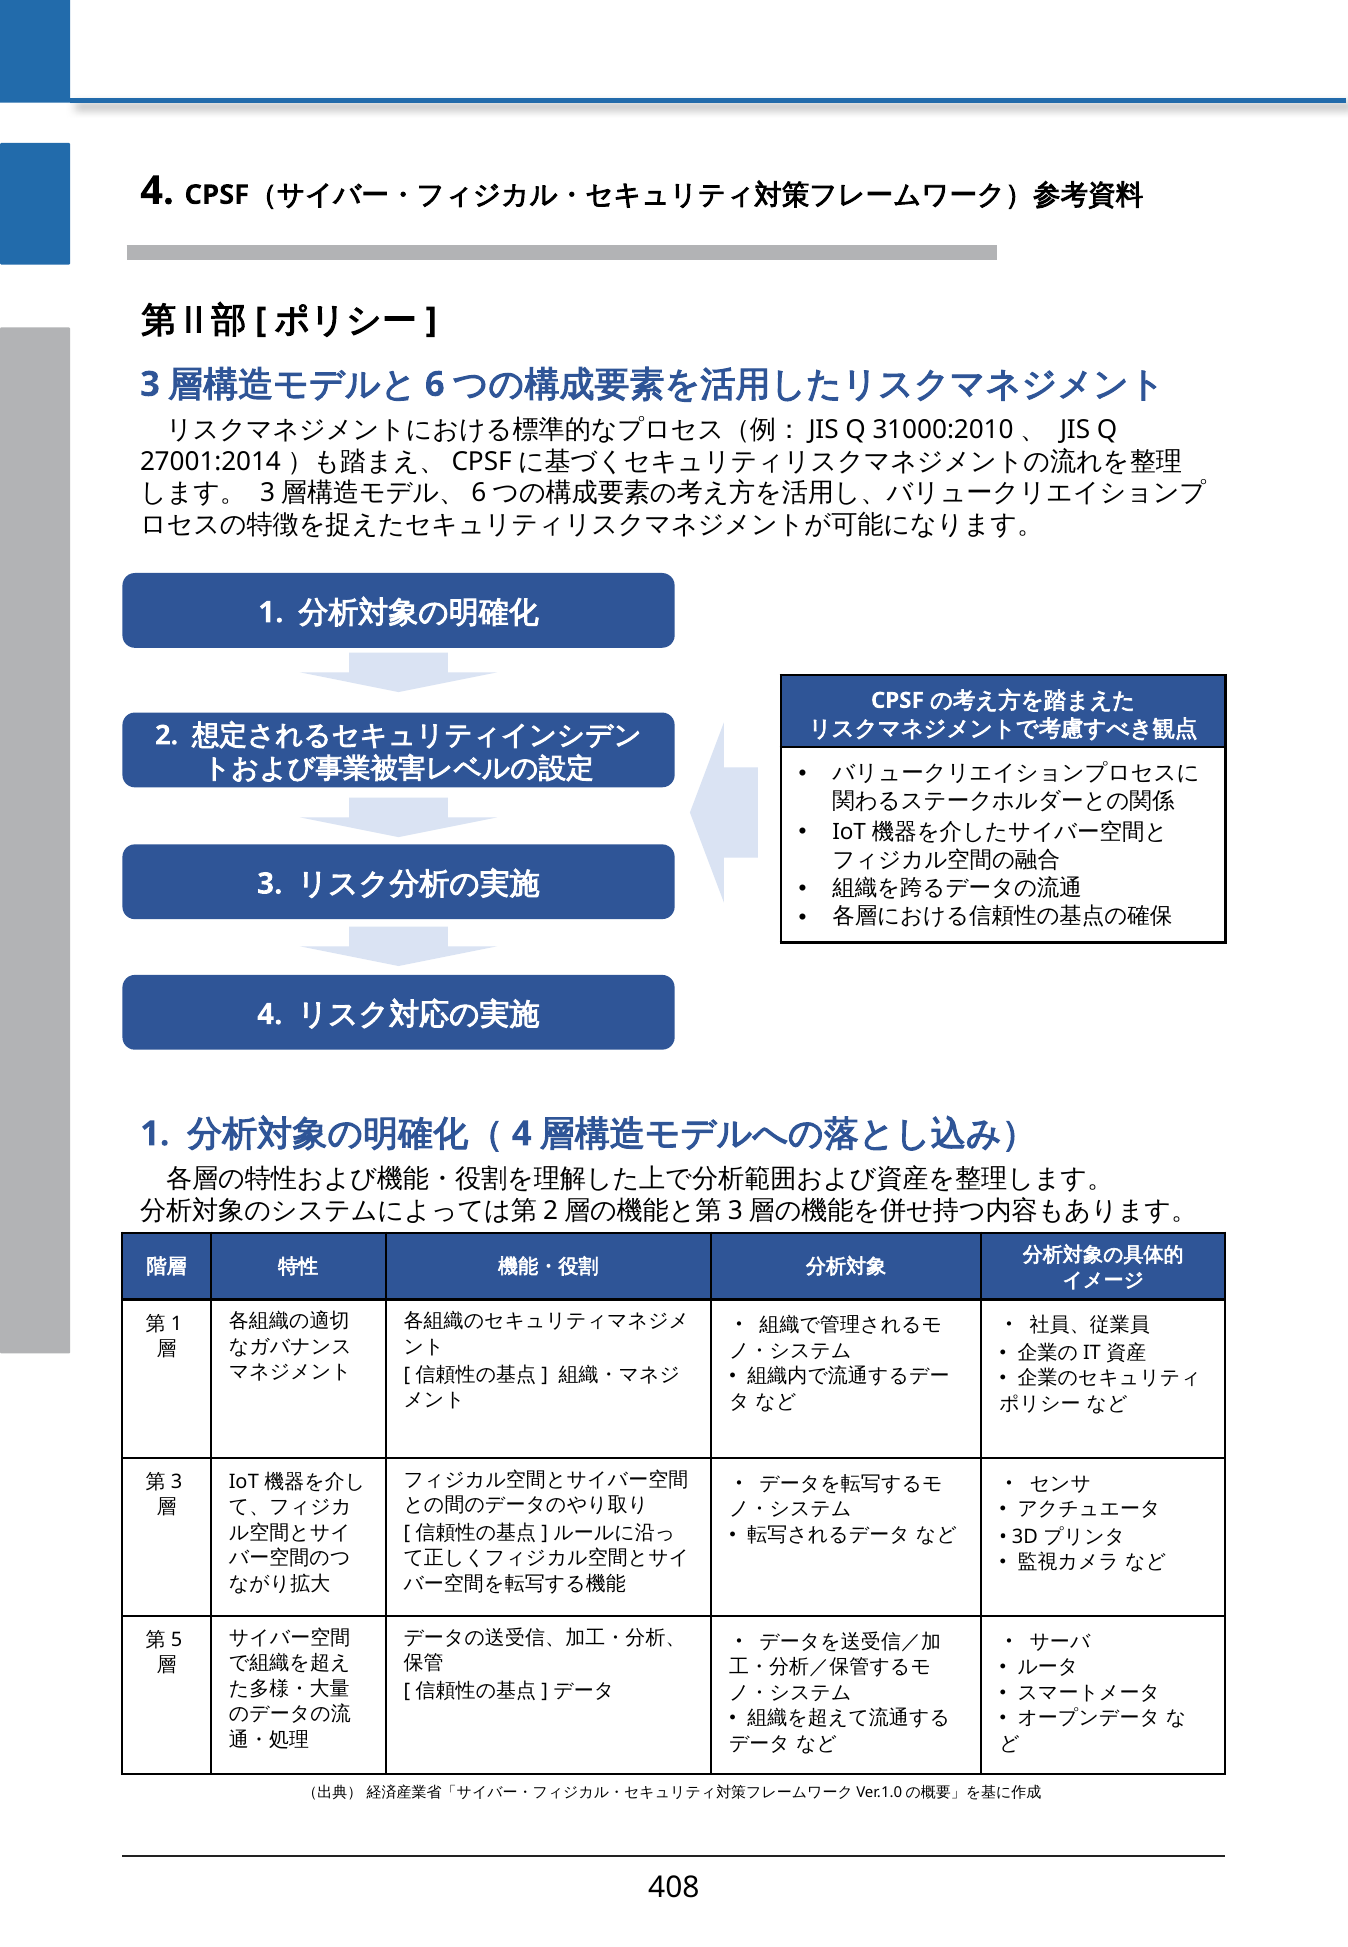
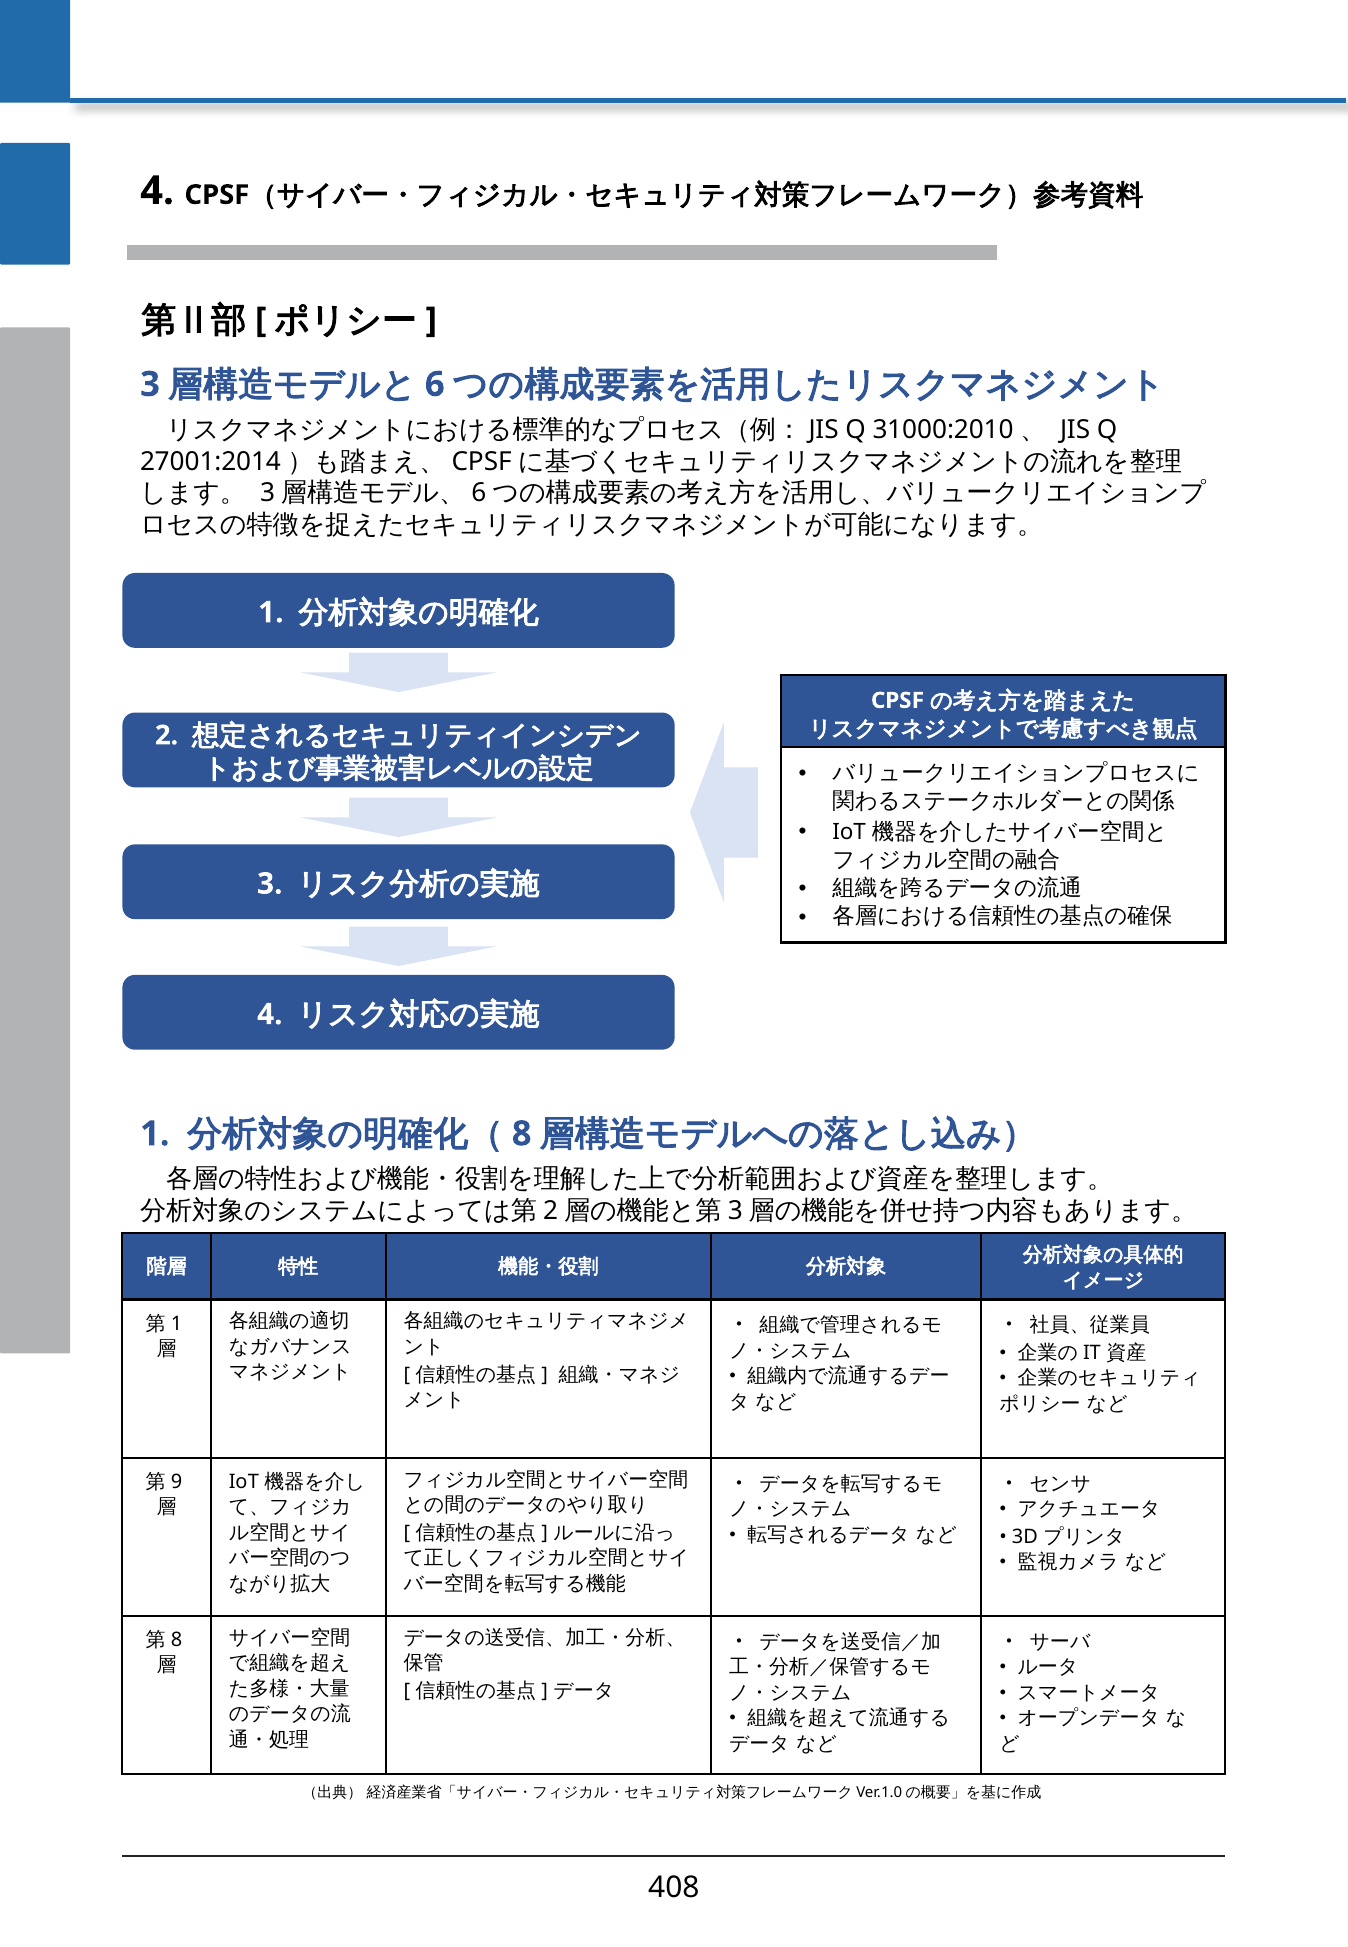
4 at (522, 1134): 4 -> 8
3 at (177, 1482): 3 -> 9
5 at (177, 1640): 5 -> 8
